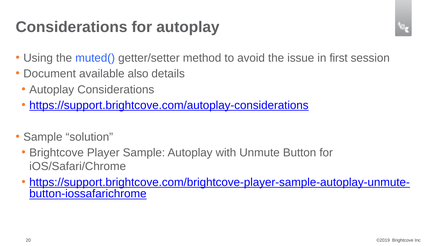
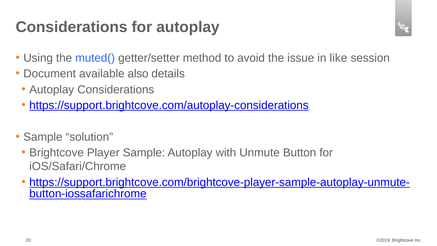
first: first -> like
